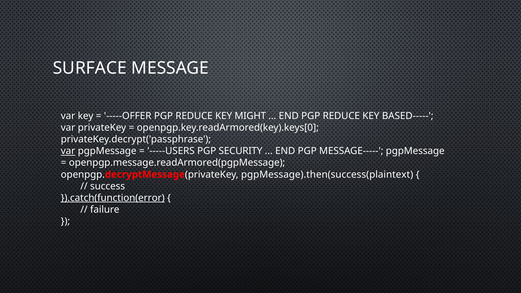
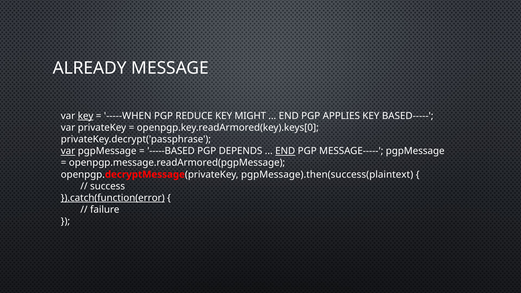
SURFACE: SURFACE -> ALREADY
key at (86, 116) underline: none -> present
-----OFFER: -----OFFER -> -----WHEN
END PGP REDUCE: REDUCE -> APPLIES
-----USERS: -----USERS -> -----BASED
SECURITY: SECURITY -> DEPENDS
END at (285, 151) underline: none -> present
